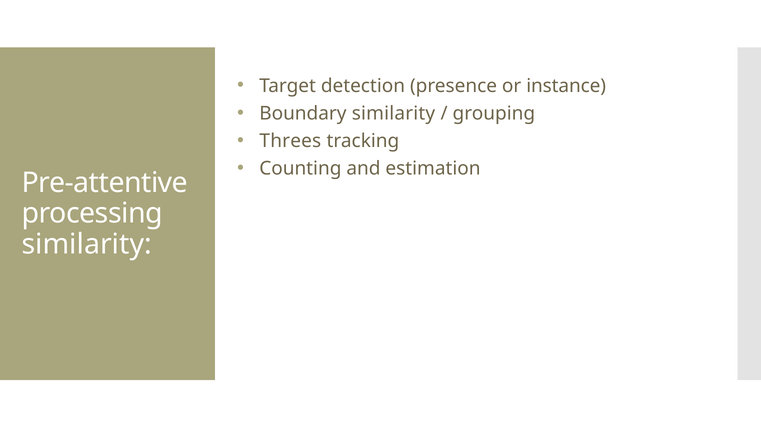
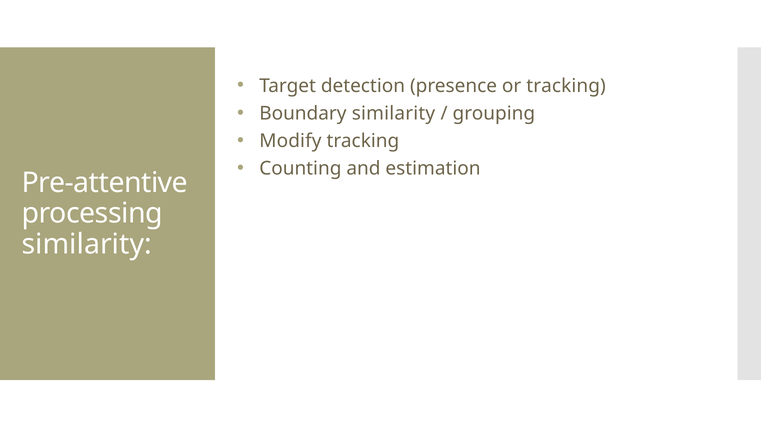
or instance: instance -> tracking
Threes: Threes -> Modify
